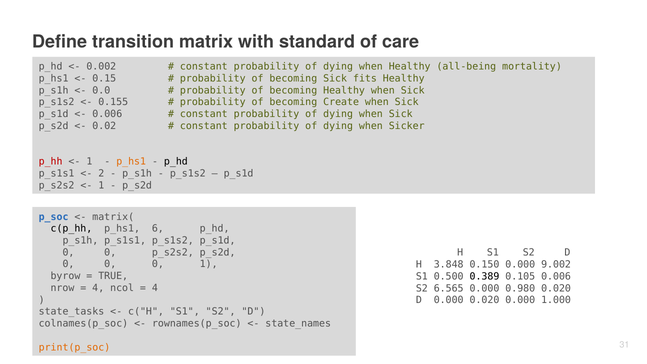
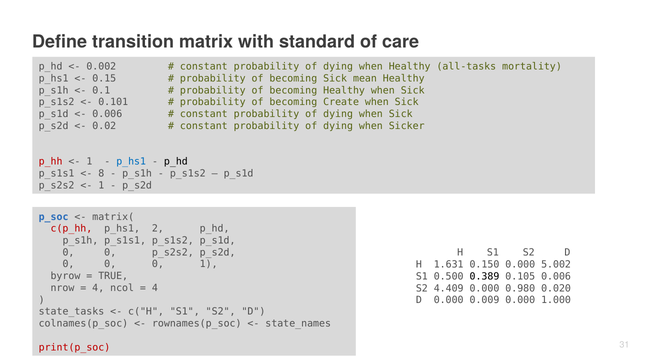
all-being: all-being -> all-tasks
fits: fits -> mean
0.0: 0.0 -> 0.1
0.155: 0.155 -> 0.101
p_hs1 at (131, 162) colour: orange -> blue
2: 2 -> 8
c(p_hh colour: black -> red
6: 6 -> 2
3.848: 3.848 -> 1.631
9.002: 9.002 -> 5.002
6.565: 6.565 -> 4.409
0.000 0.020: 0.020 -> 0.009
print(p_soc colour: orange -> red
